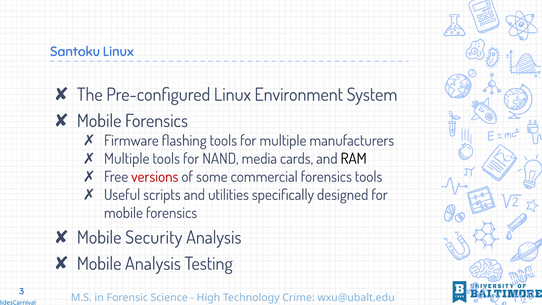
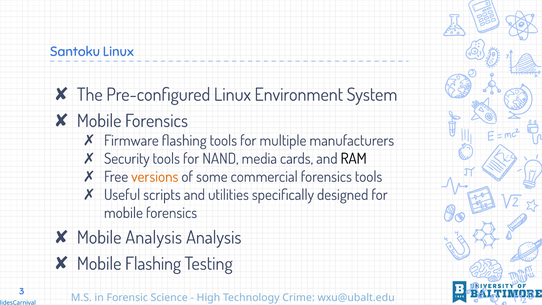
Multiple at (127, 159): Multiple -> Security
versions colour: red -> orange
Mobile Security: Security -> Analysis
Mobile Analysis: Analysis -> Flashing
